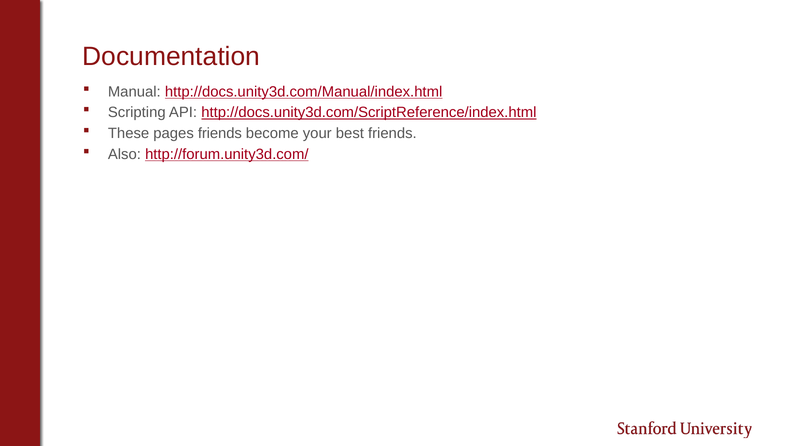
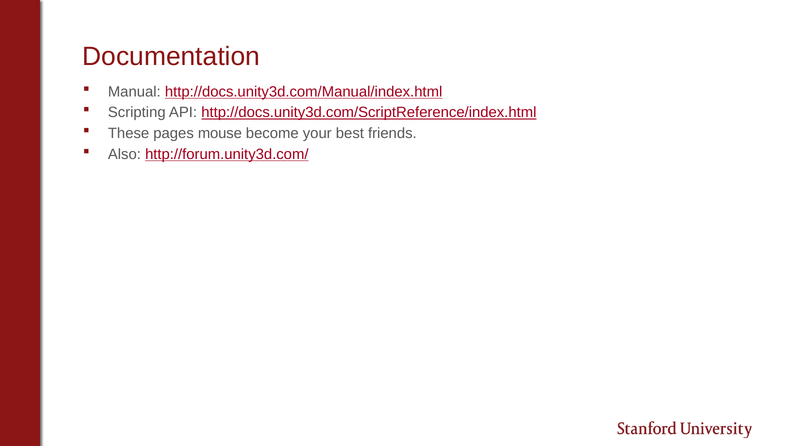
pages friends: friends -> mouse
